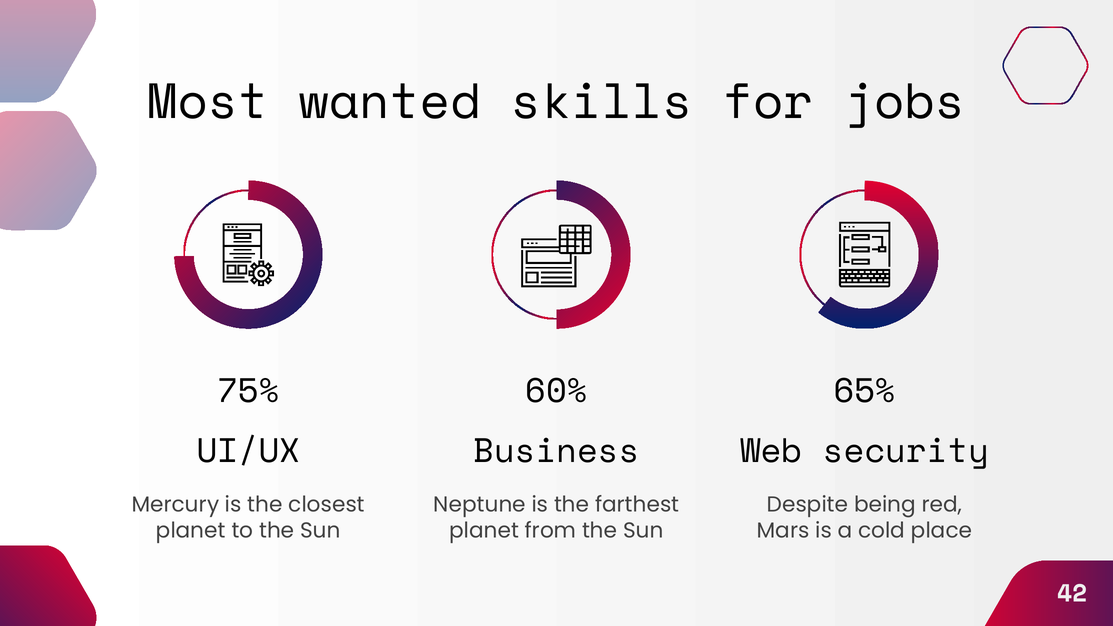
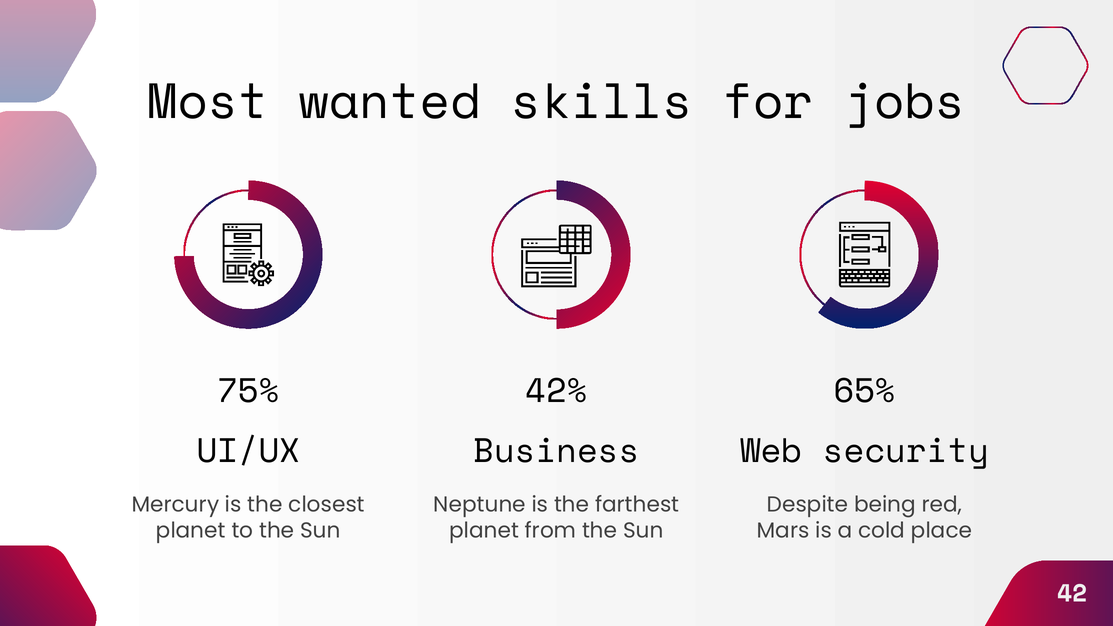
60%: 60% -> 42%
